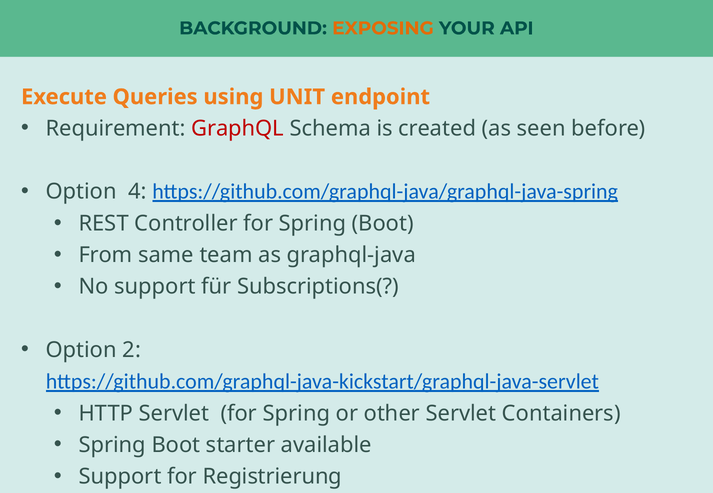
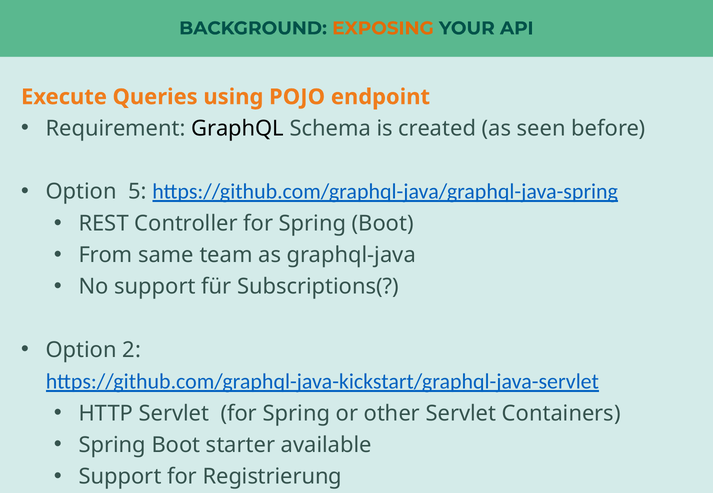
UNIT: UNIT -> POJO
GraphQL colour: red -> black
4: 4 -> 5
